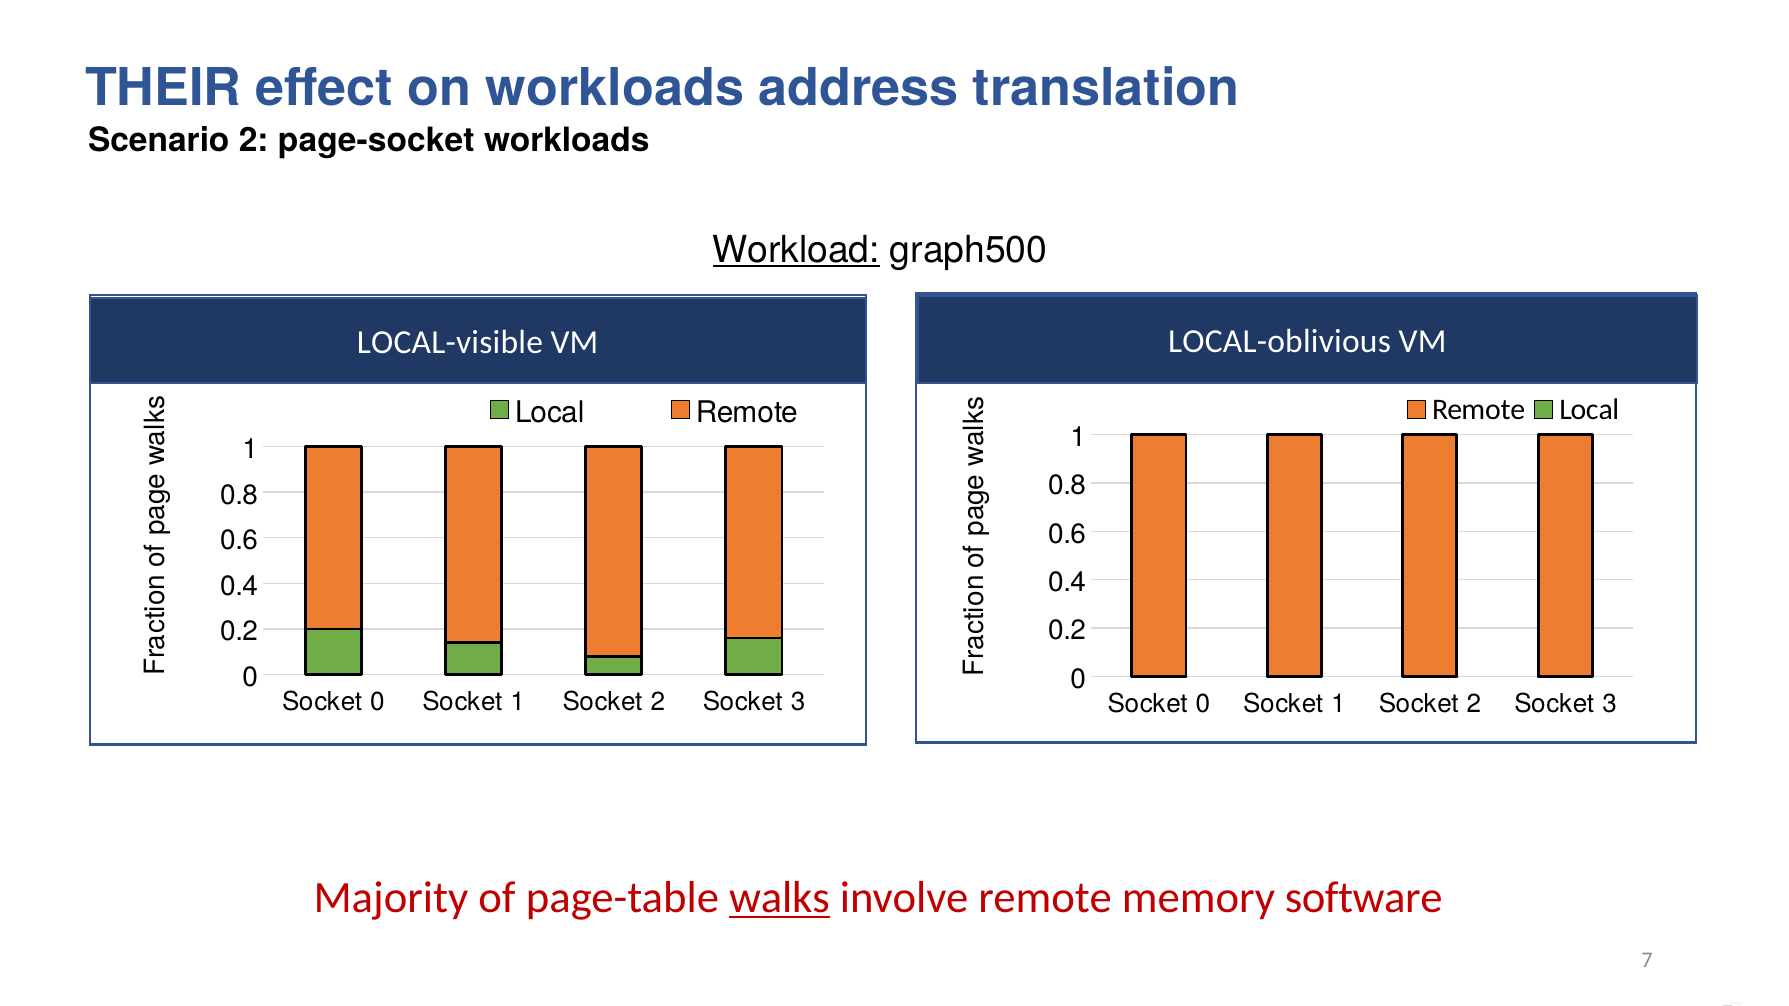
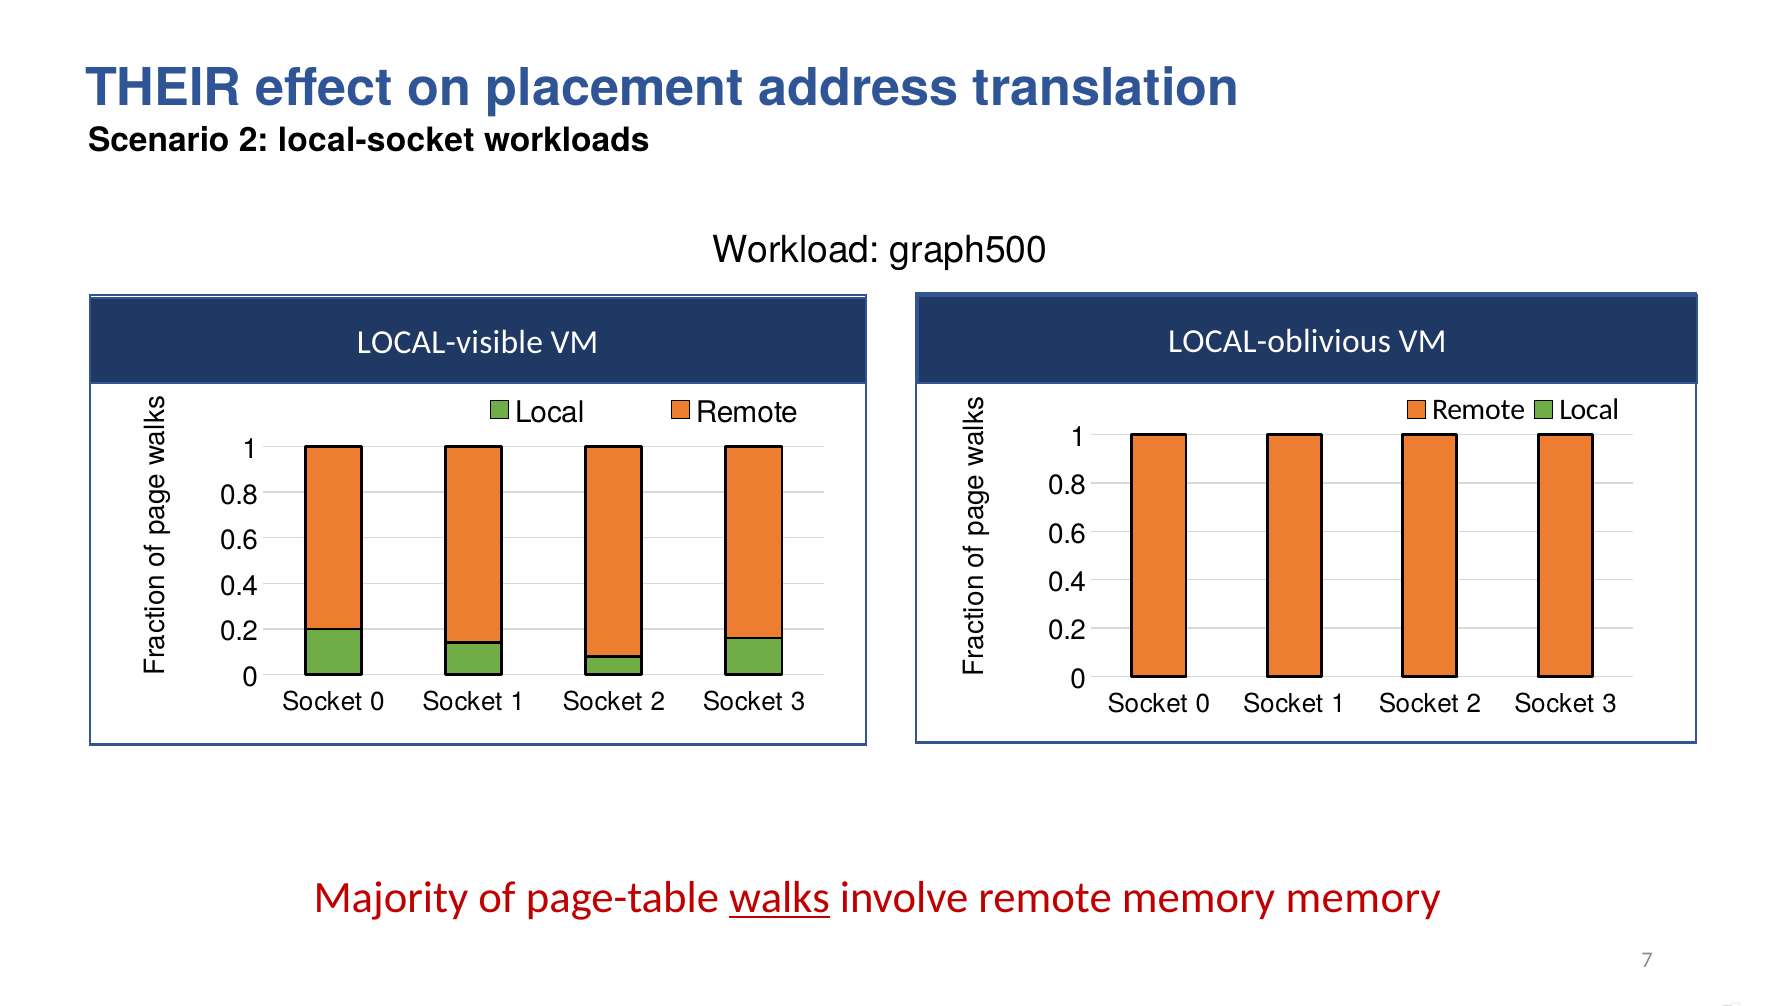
on workloads: workloads -> placement
page-socket: page-socket -> local-socket
Workload underline: present -> none
memory software: software -> memory
